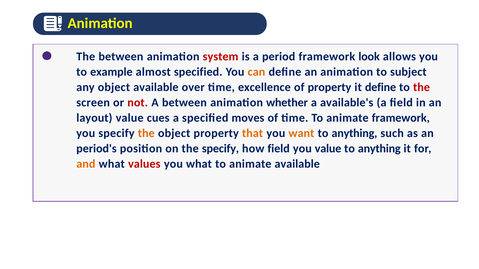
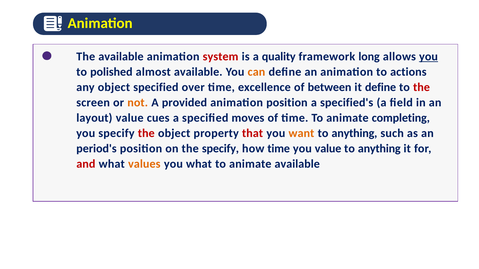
The between: between -> available
period: period -> quality
look: look -> long
you at (429, 57) underline: none -> present
example: example -> polished
almost specified: specified -> available
subject: subject -> actions
object available: available -> specified
of property: property -> between
not colour: red -> orange
A between: between -> provided
animation whether: whether -> position
available's: available's -> specified's
animate framework: framework -> completing
the at (146, 134) colour: orange -> red
that colour: orange -> red
how field: field -> time
and colour: orange -> red
values colour: red -> orange
